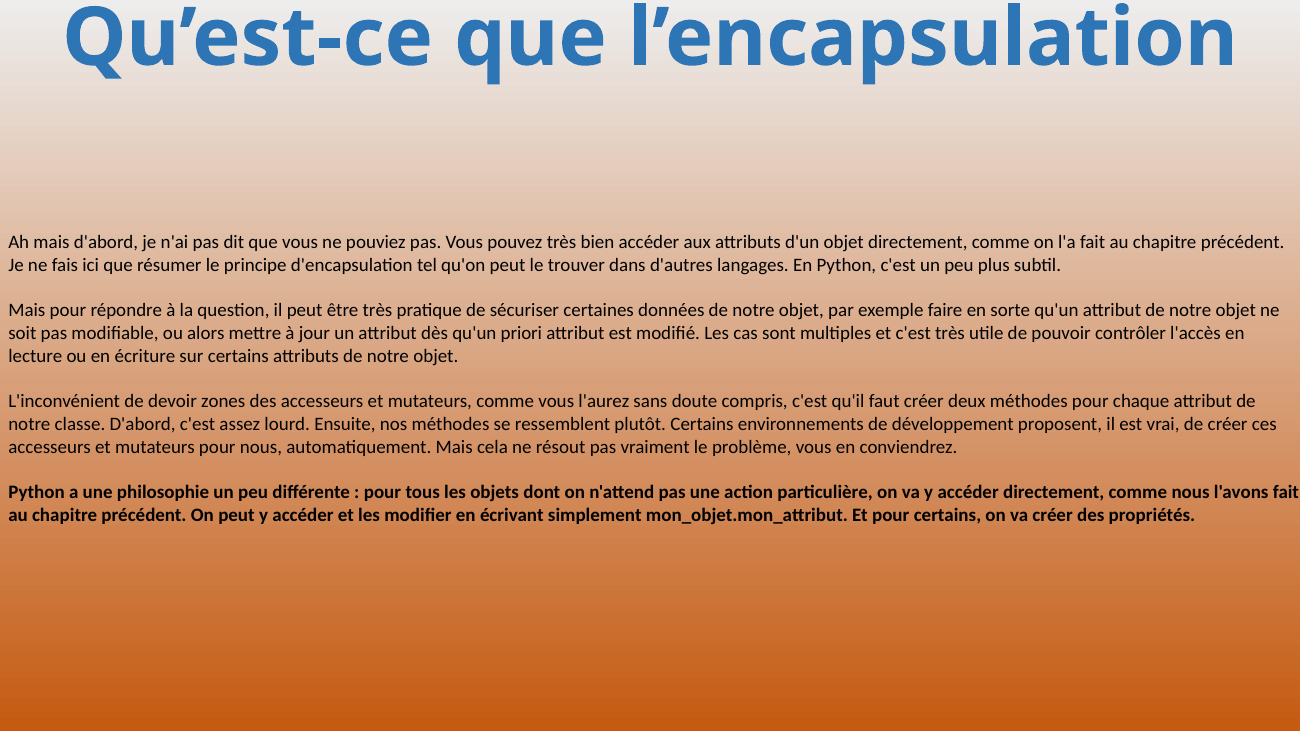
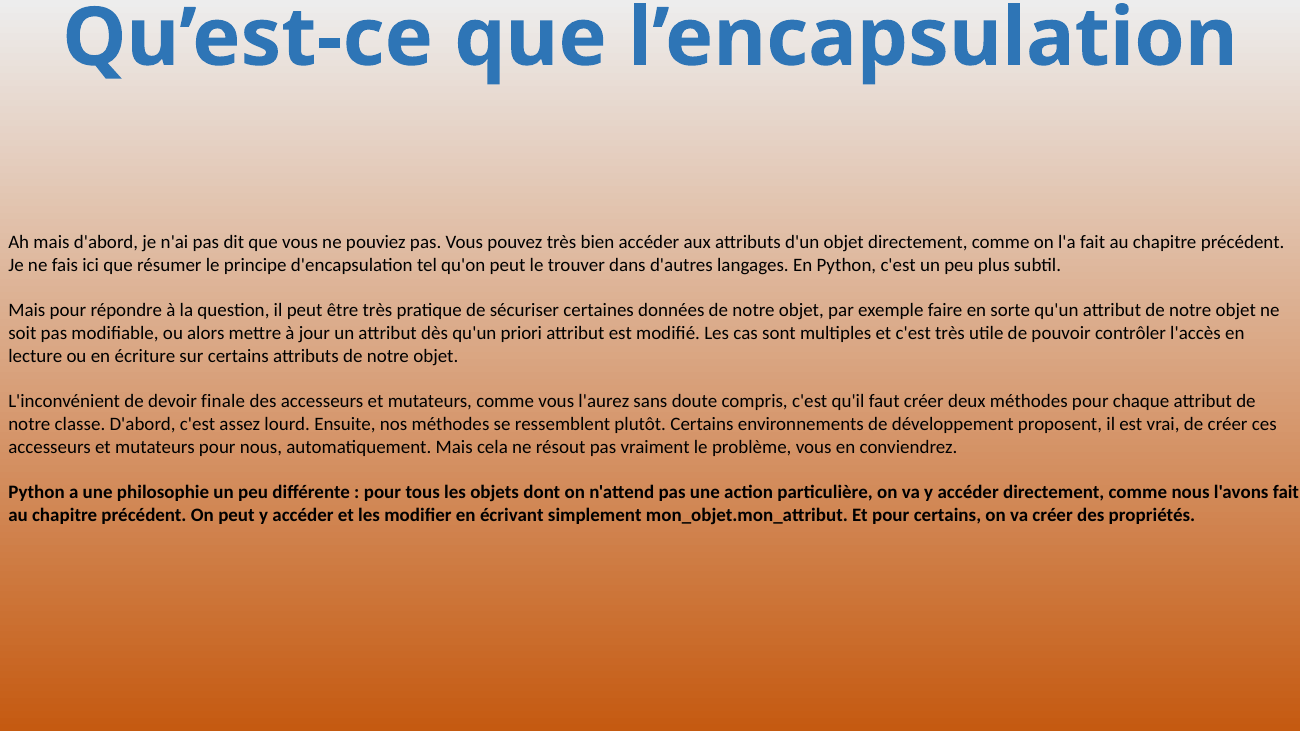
zones: zones -> finale
